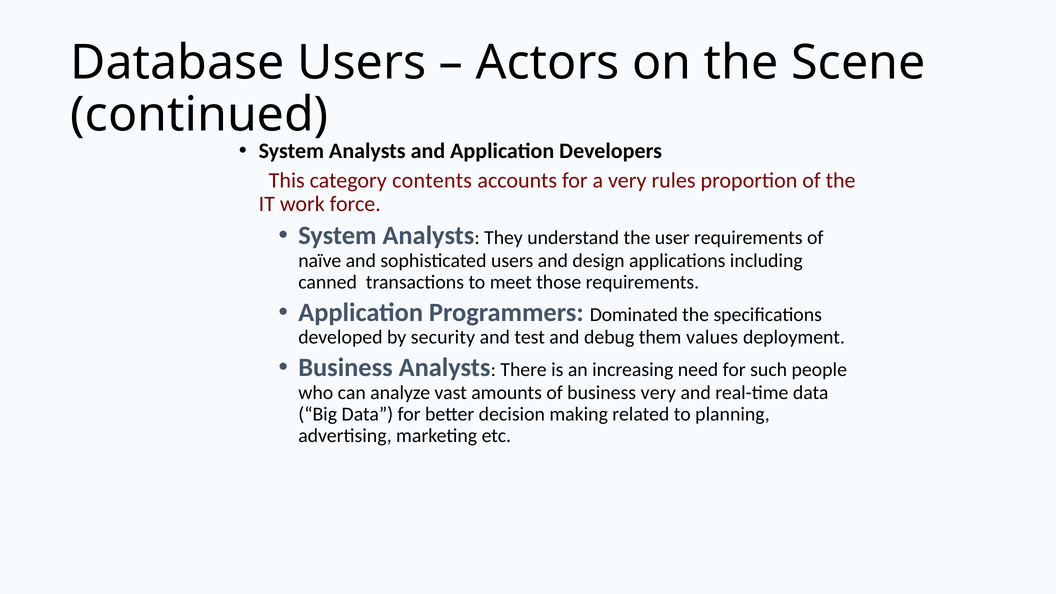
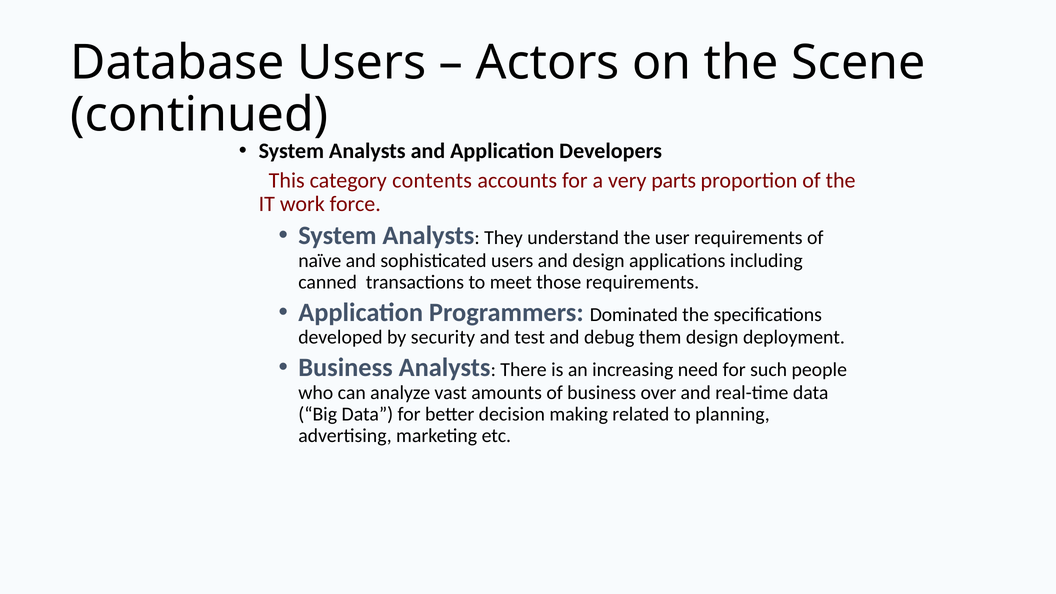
rules: rules -> parts
them values: values -> design
business very: very -> over
